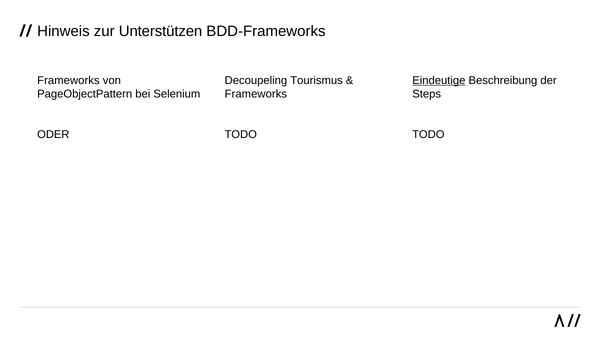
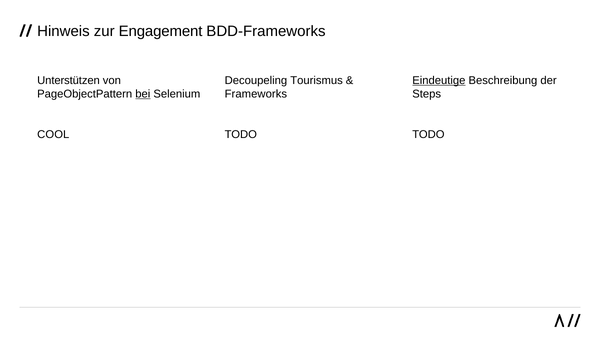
Unterstützen: Unterstützen -> Engagement
Frameworks at (68, 80): Frameworks -> Unterstützen
bei underline: none -> present
ODER: ODER -> COOL
